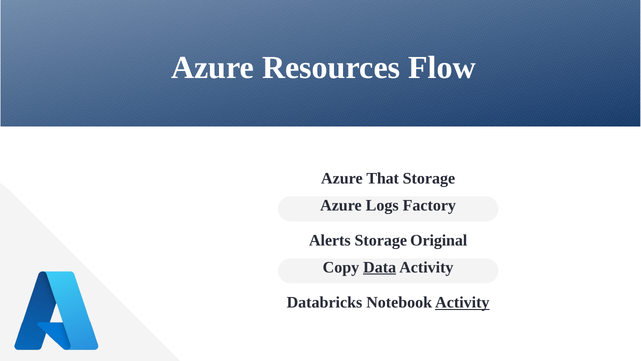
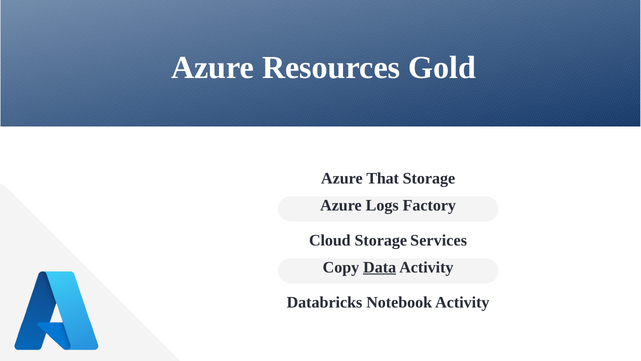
Flow: Flow -> Gold
Alerts: Alerts -> Cloud
Original: Original -> Services
Activity at (462, 302) underline: present -> none
